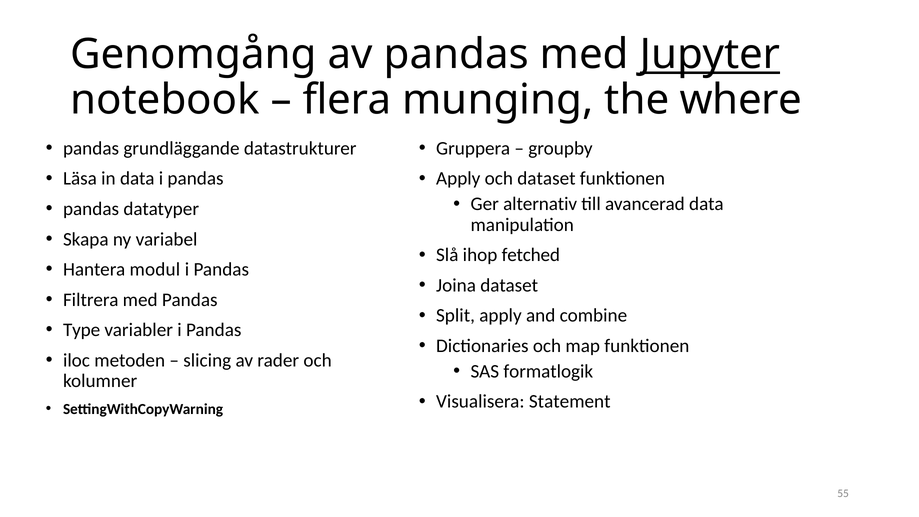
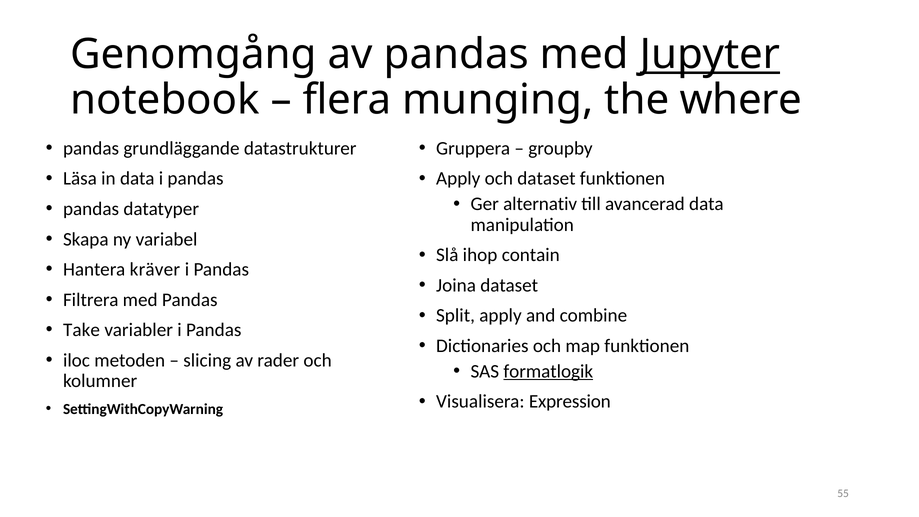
fetched: fetched -> contain
modul: modul -> kräver
Type: Type -> Take
formatlogik underline: none -> present
Statement: Statement -> Expression
